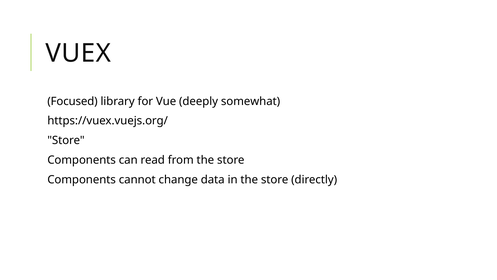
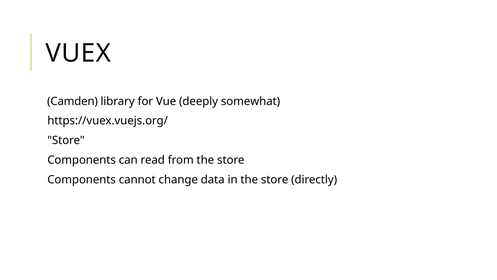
Focused: Focused -> Camden
